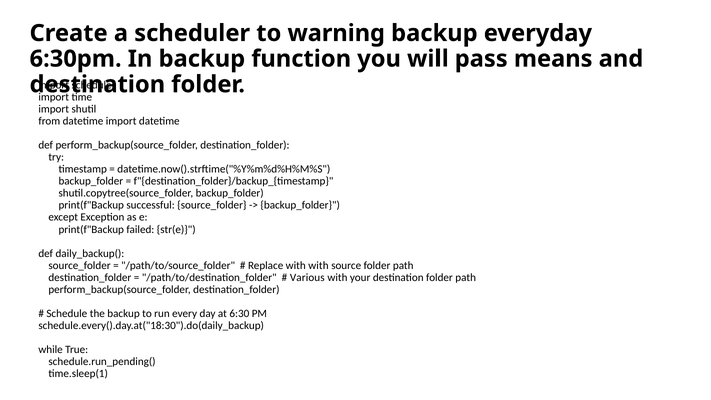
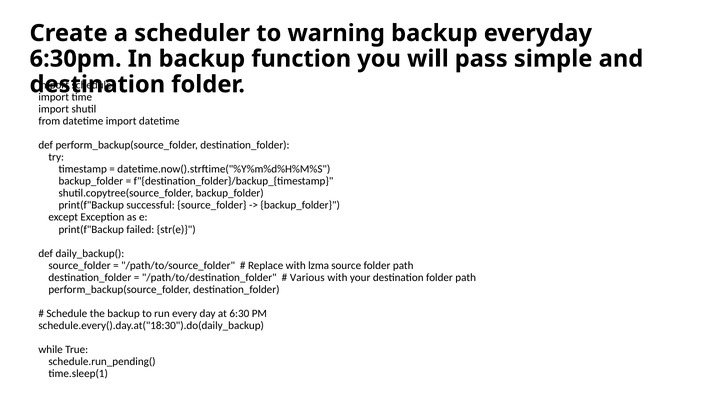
means: means -> simple
with with: with -> lzma
